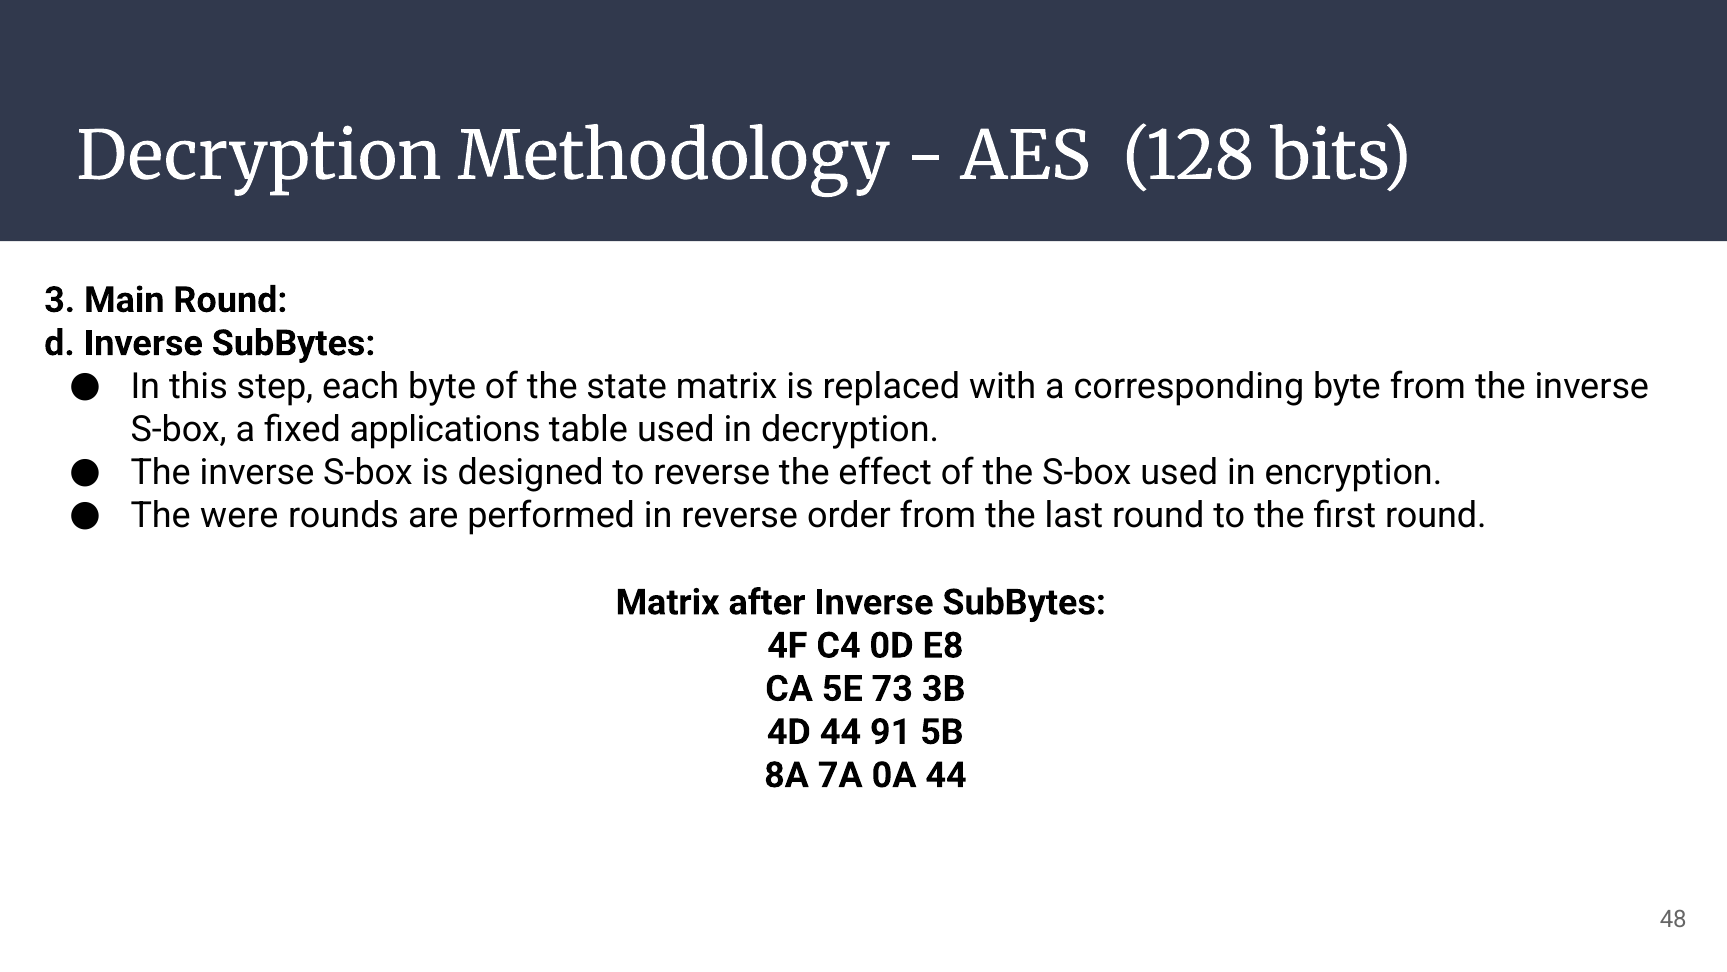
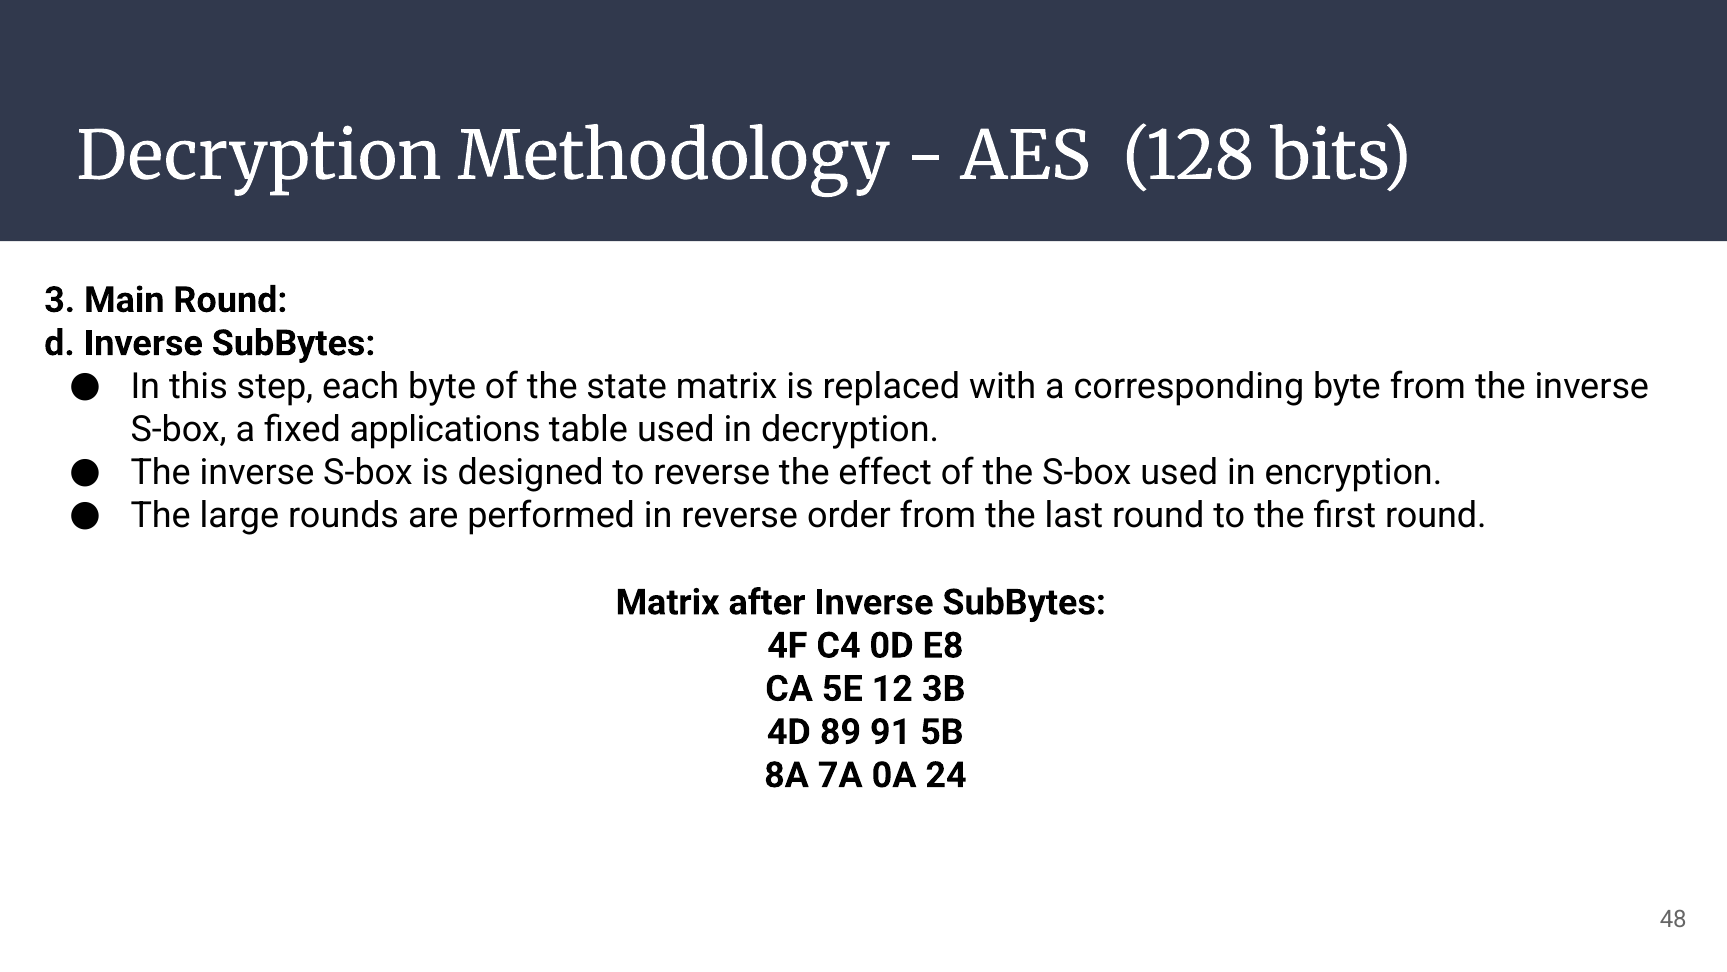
were: were -> large
73: 73 -> 12
4D 44: 44 -> 89
0A 44: 44 -> 24
